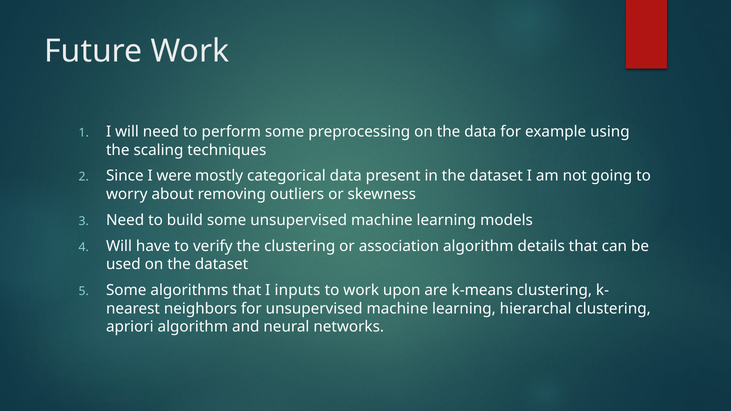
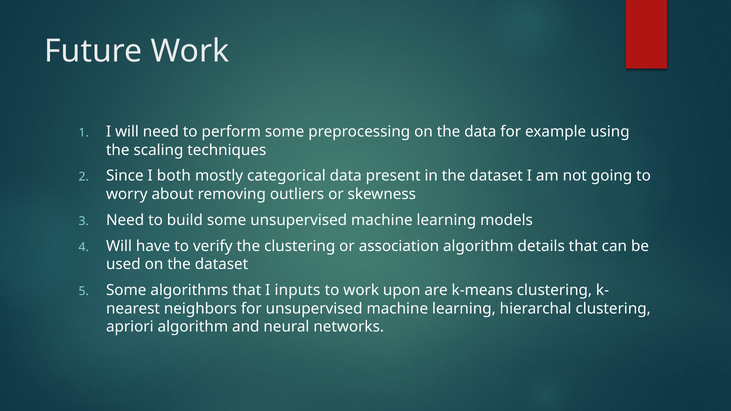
were: were -> both
